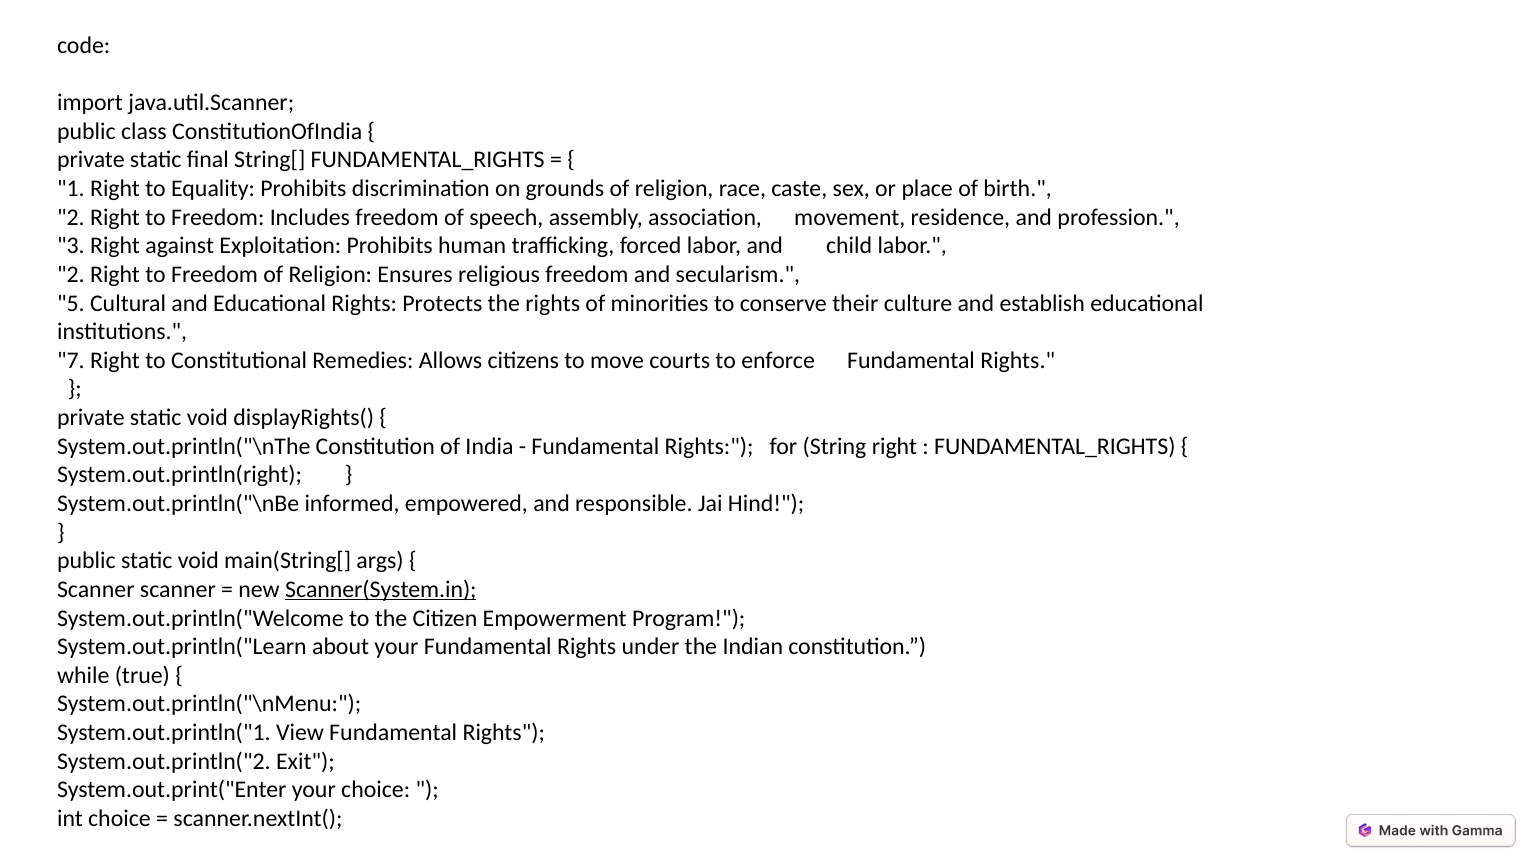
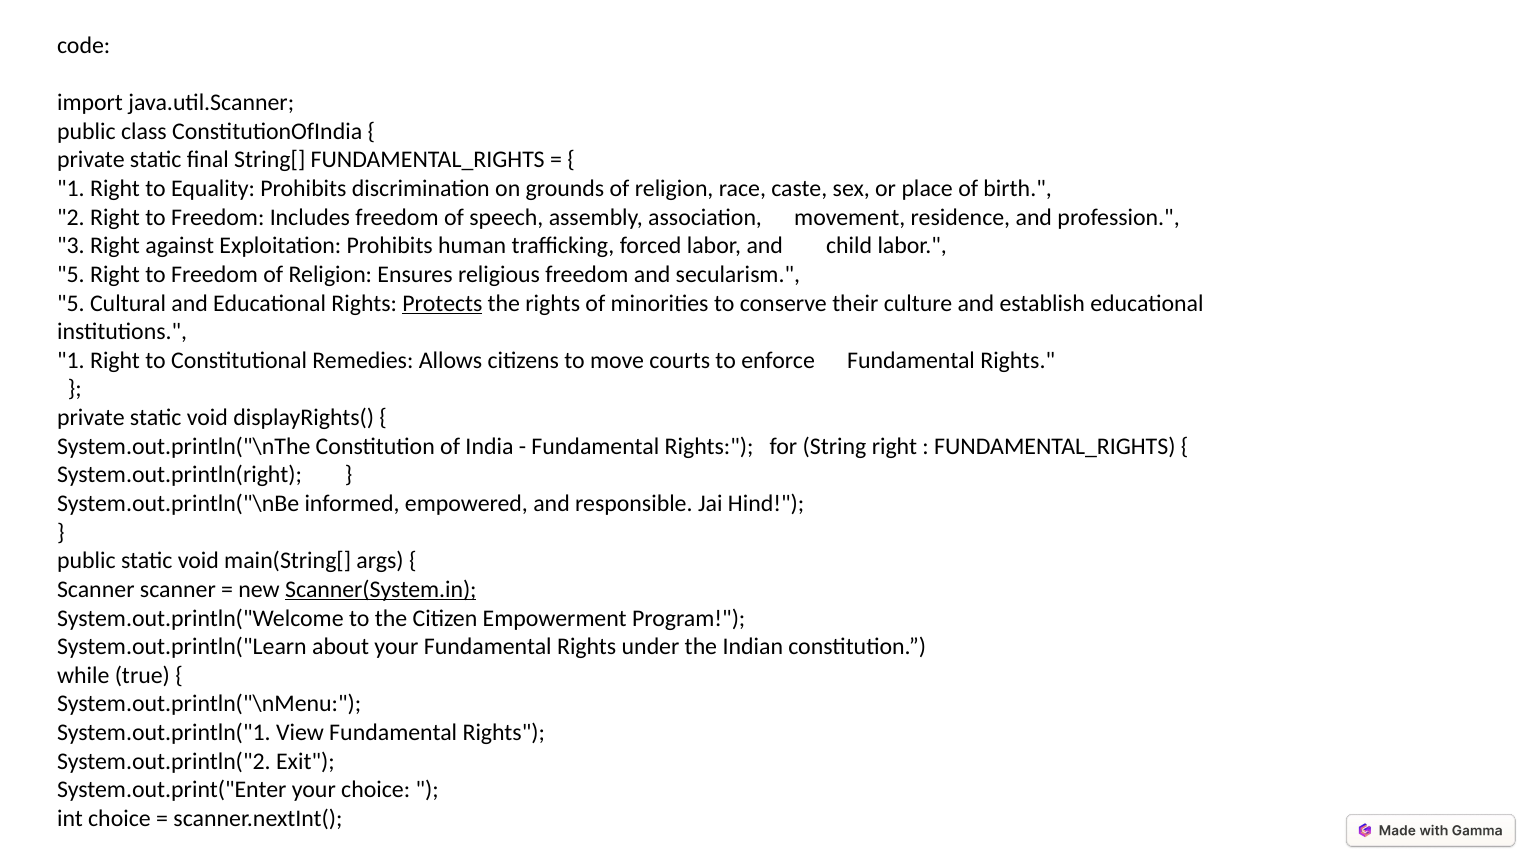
2 at (71, 275): 2 -> 5
Protects underline: none -> present
7 at (71, 361): 7 -> 1
